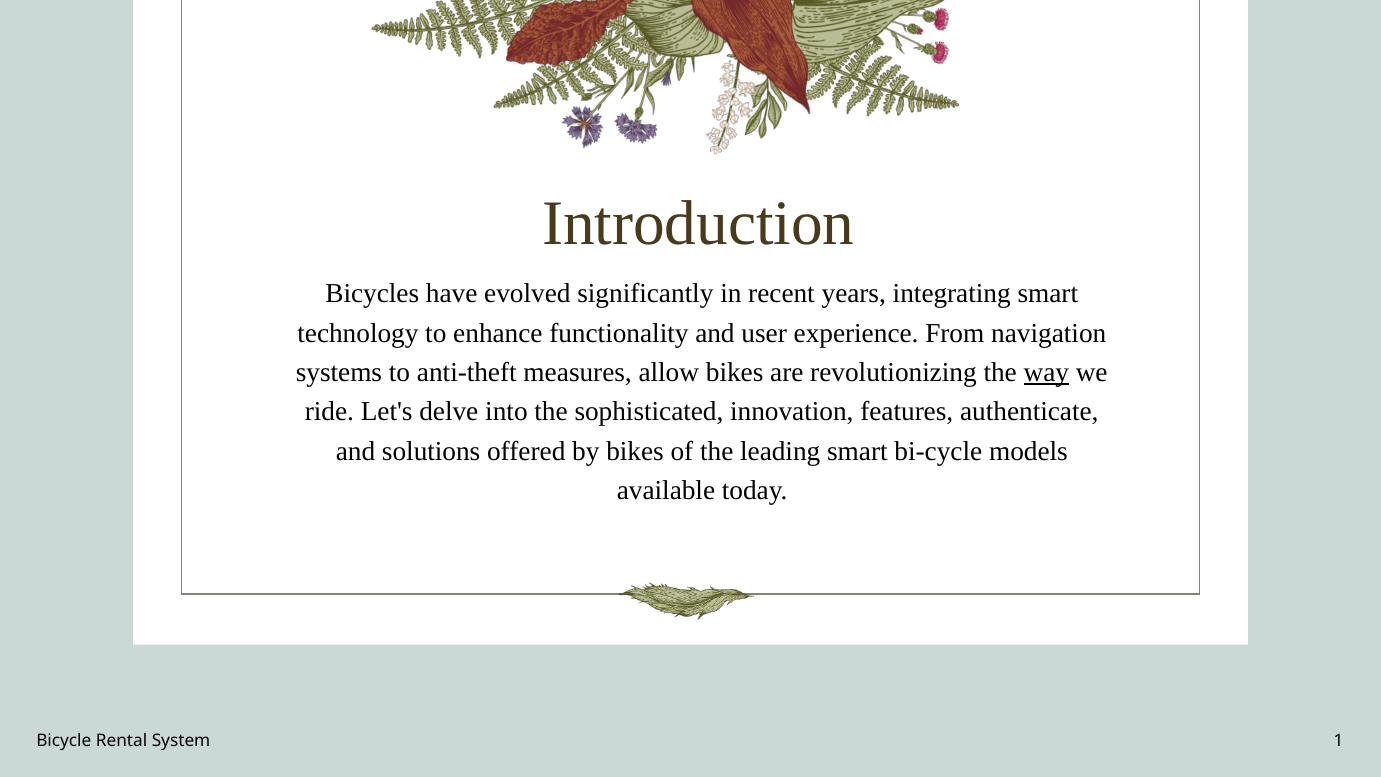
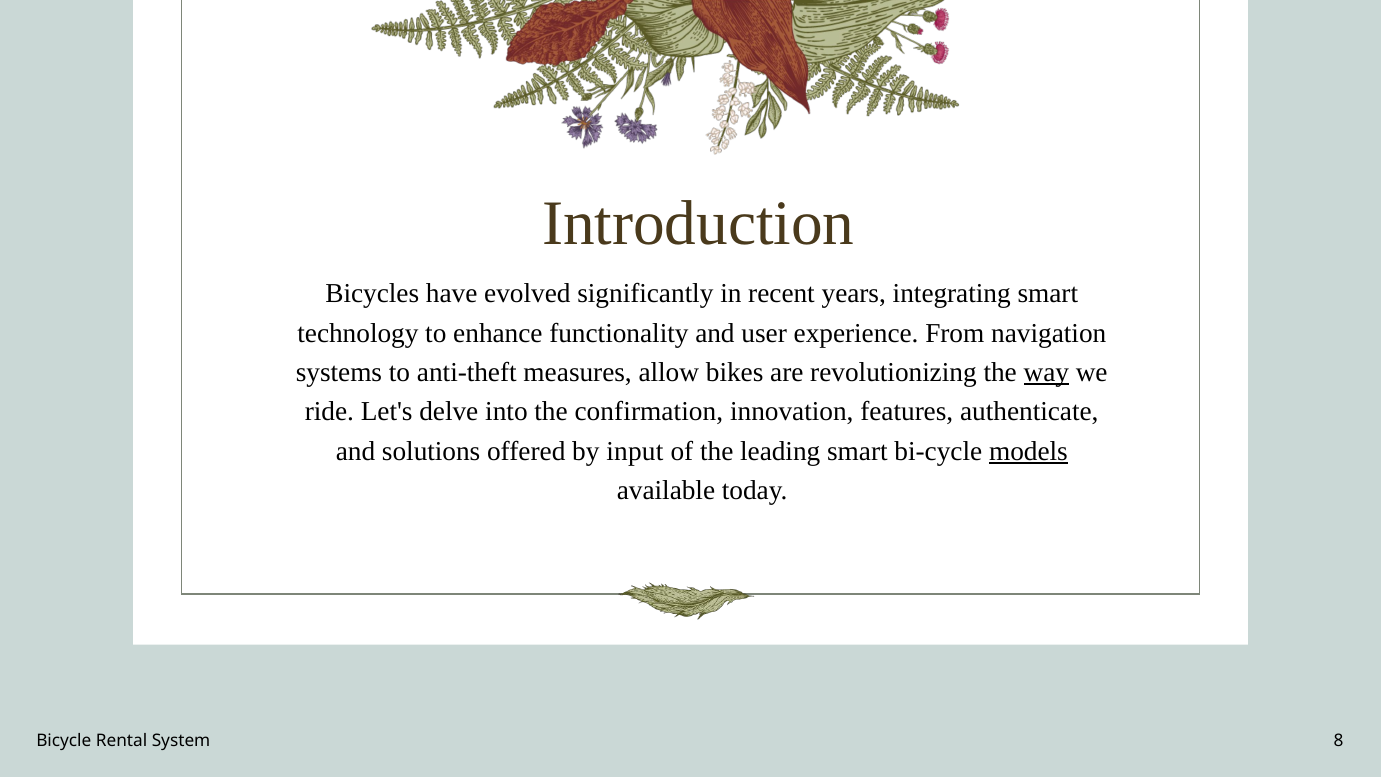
sophisticated: sophisticated -> confirmation
by bikes: bikes -> input
models underline: none -> present
1: 1 -> 8
